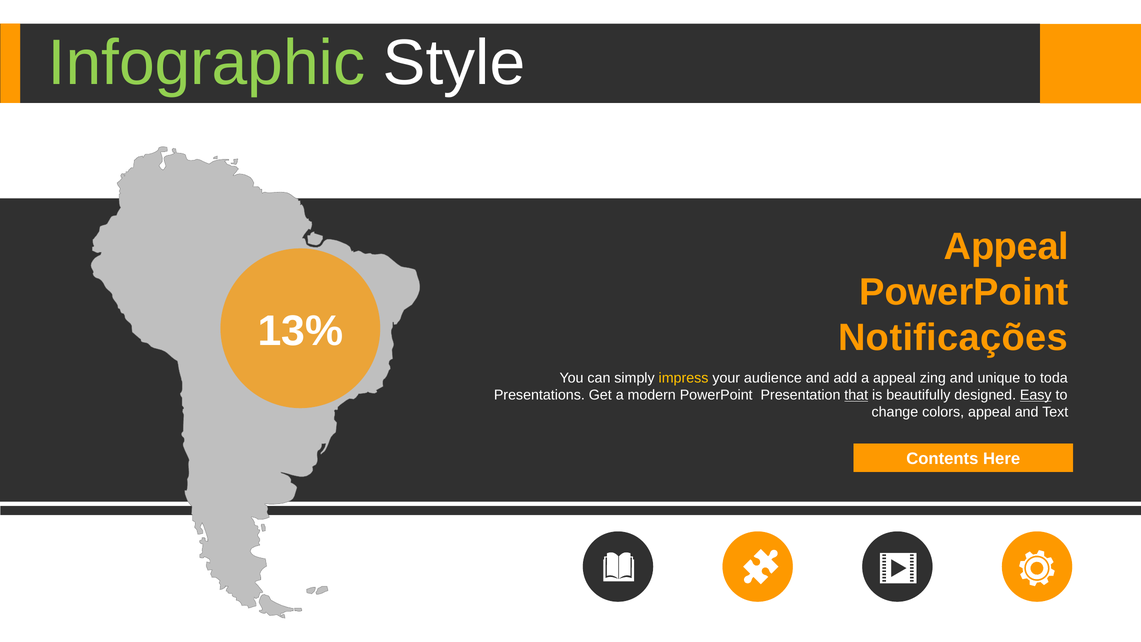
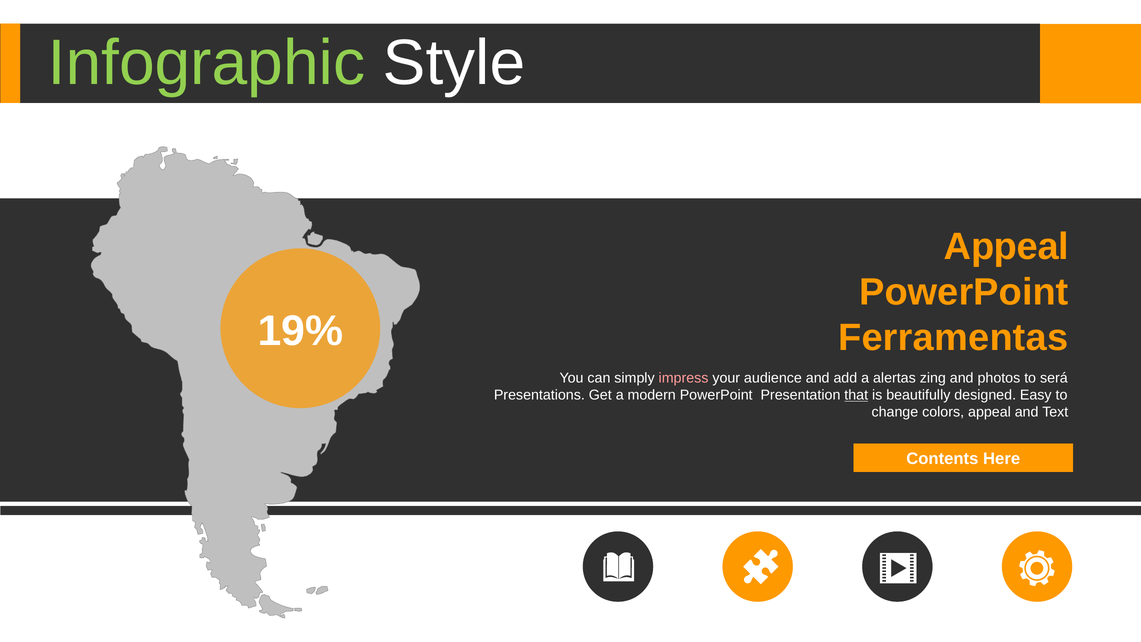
13%: 13% -> 19%
Notificações: Notificações -> Ferramentas
impress colour: yellow -> pink
a appeal: appeal -> alertas
unique: unique -> photos
toda: toda -> será
Easy underline: present -> none
